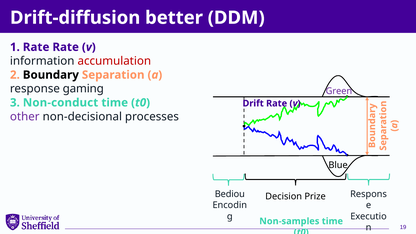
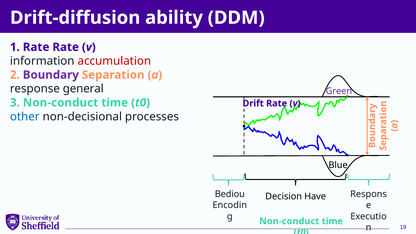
better: better -> ability
Boundary colour: black -> purple
gaming: gaming -> general
other colour: purple -> blue
Prize: Prize -> Have
Non-samples at (289, 221): Non-samples -> Non-conduct
